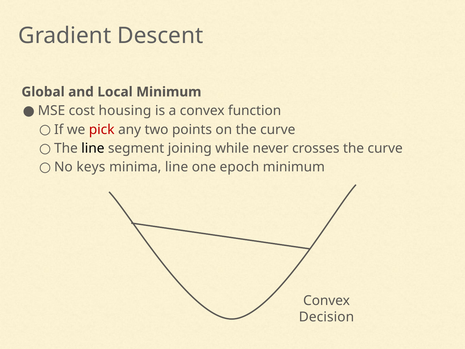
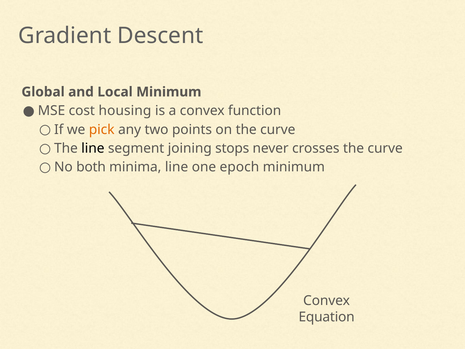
pick colour: red -> orange
while: while -> stops
keys: keys -> both
Decision: Decision -> Equation
